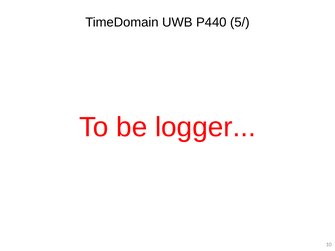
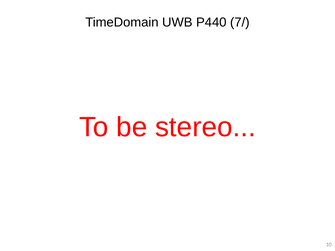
5/: 5/ -> 7/
logger: logger -> stereo
